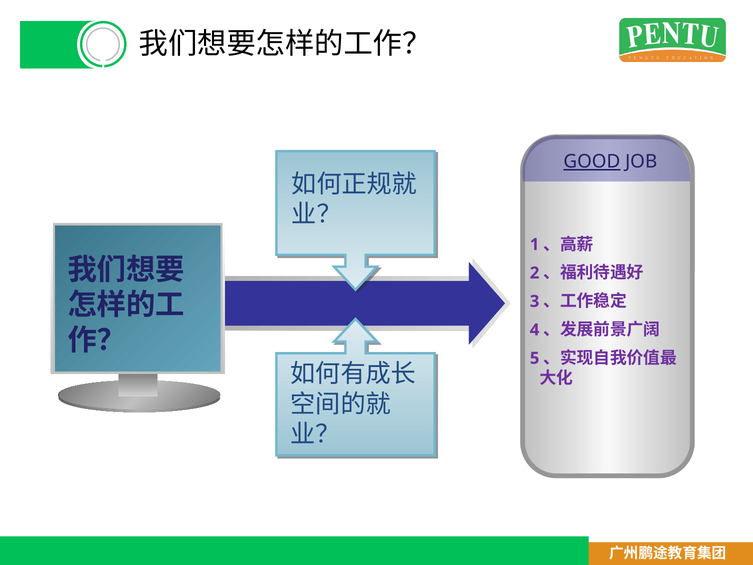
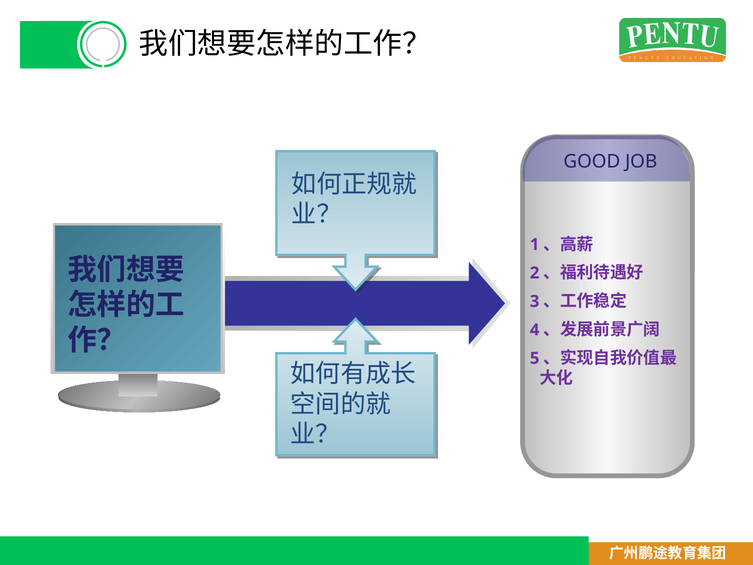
GOOD underline: present -> none
